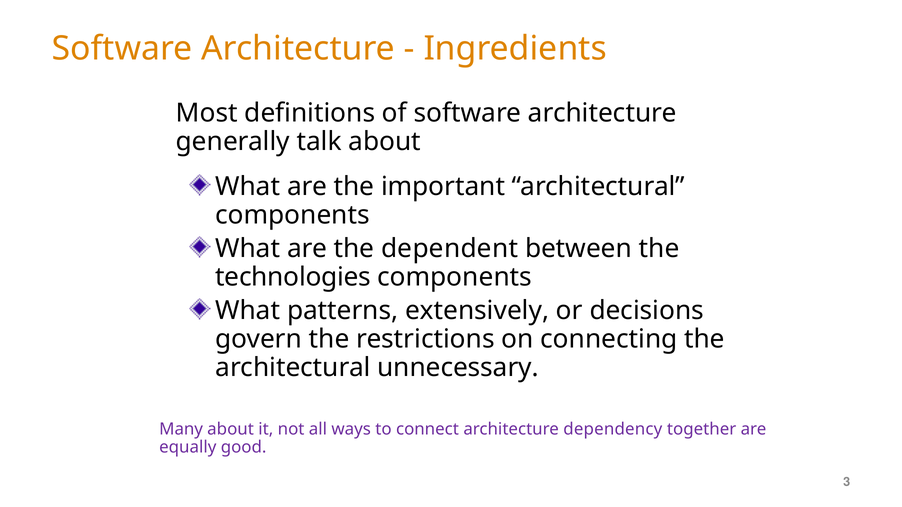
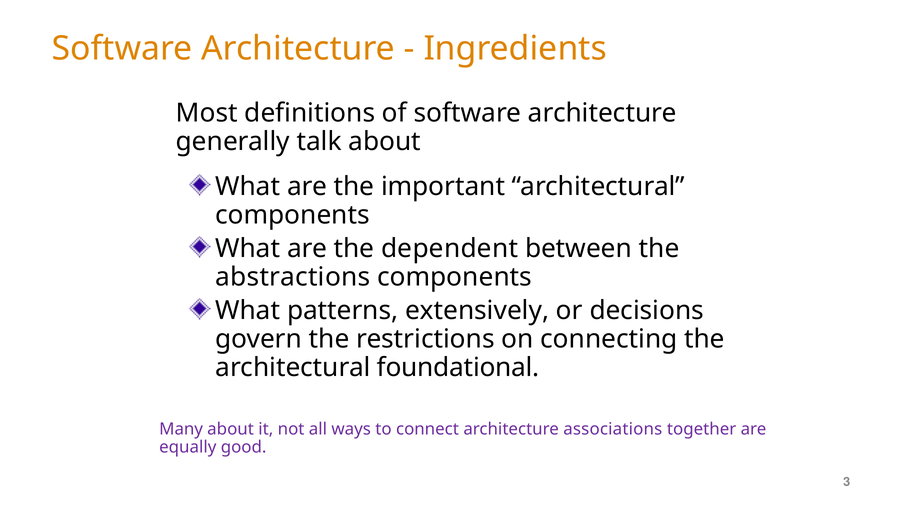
technologies: technologies -> abstractions
unnecessary: unnecessary -> foundational
dependency: dependency -> associations
